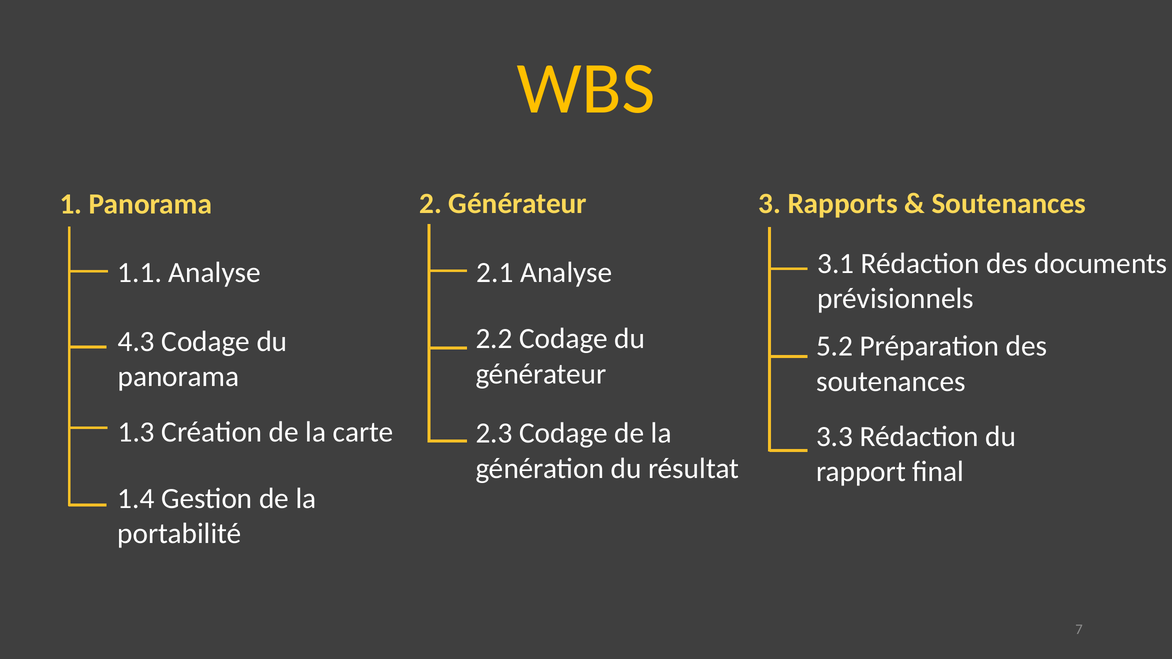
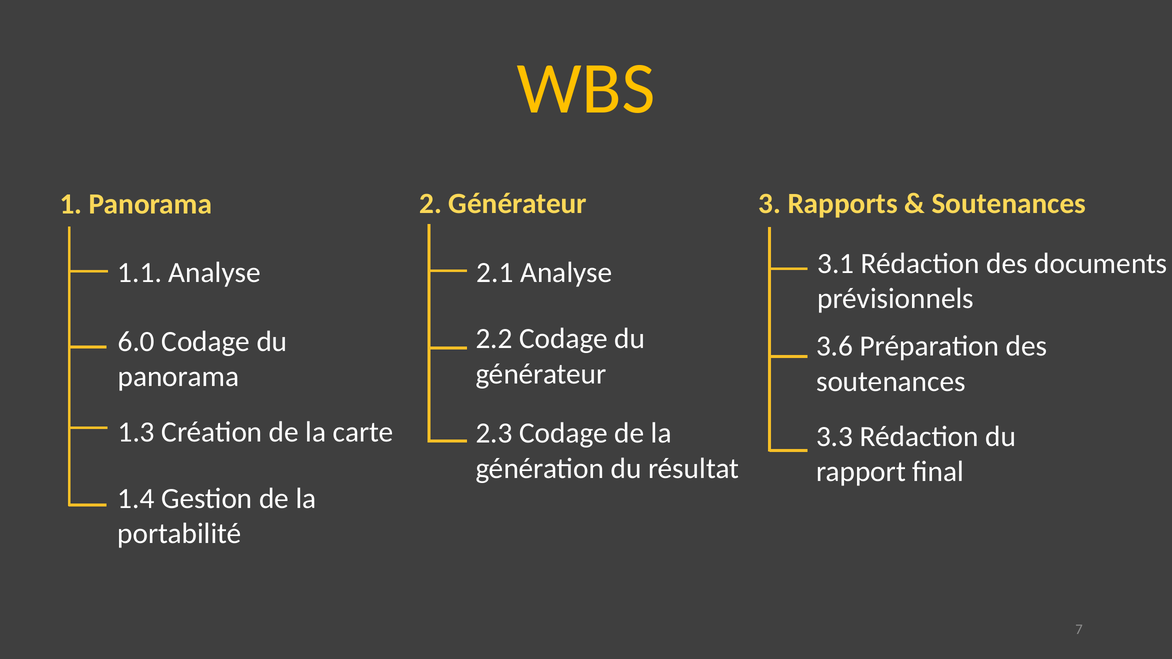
4.3: 4.3 -> 6.0
5.2: 5.2 -> 3.6
